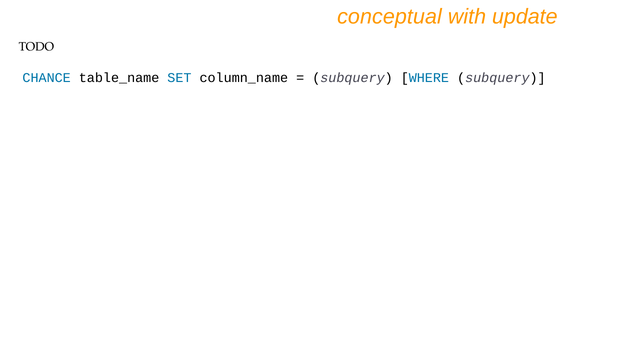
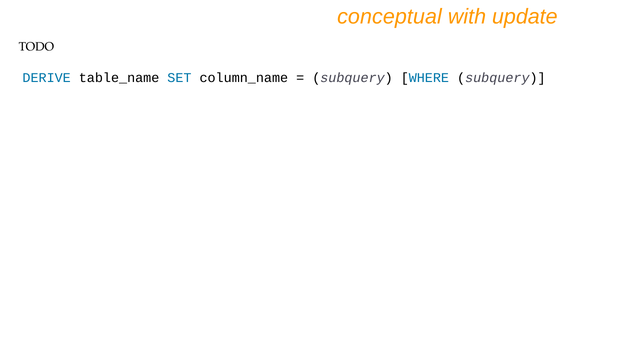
CHANCE: CHANCE -> DERIVE
